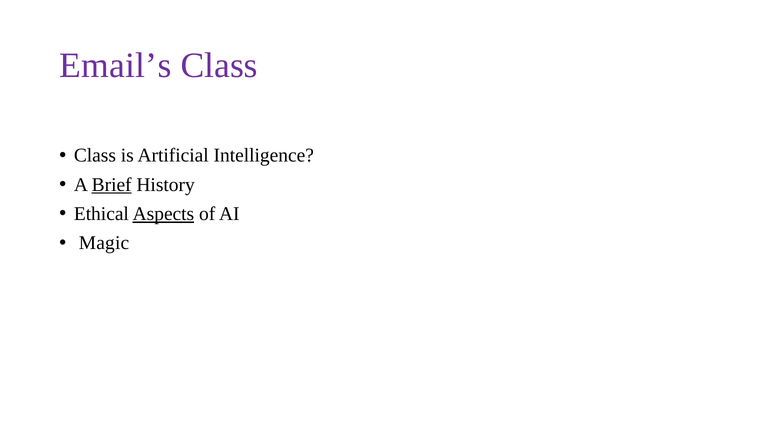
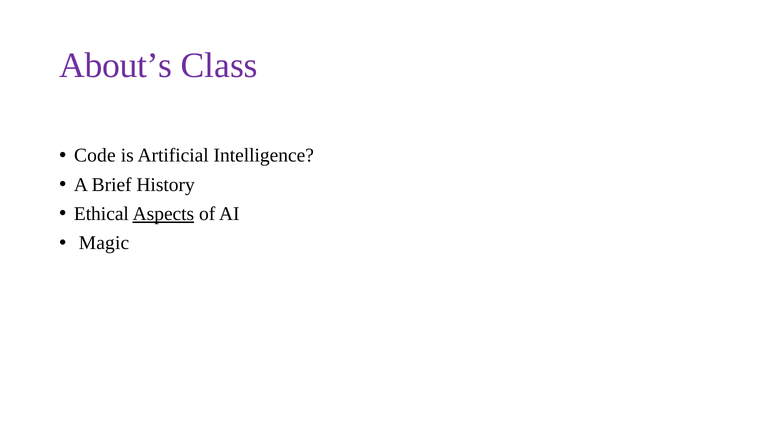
Email’s: Email’s -> About’s
Class at (95, 155): Class -> Code
Brief underline: present -> none
